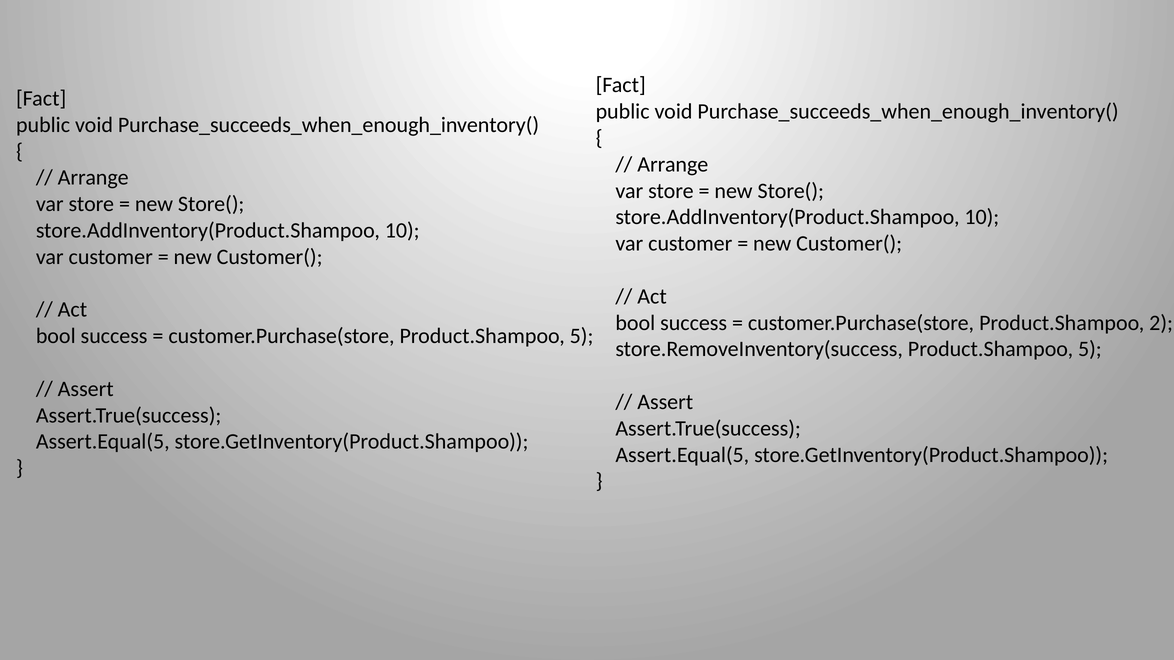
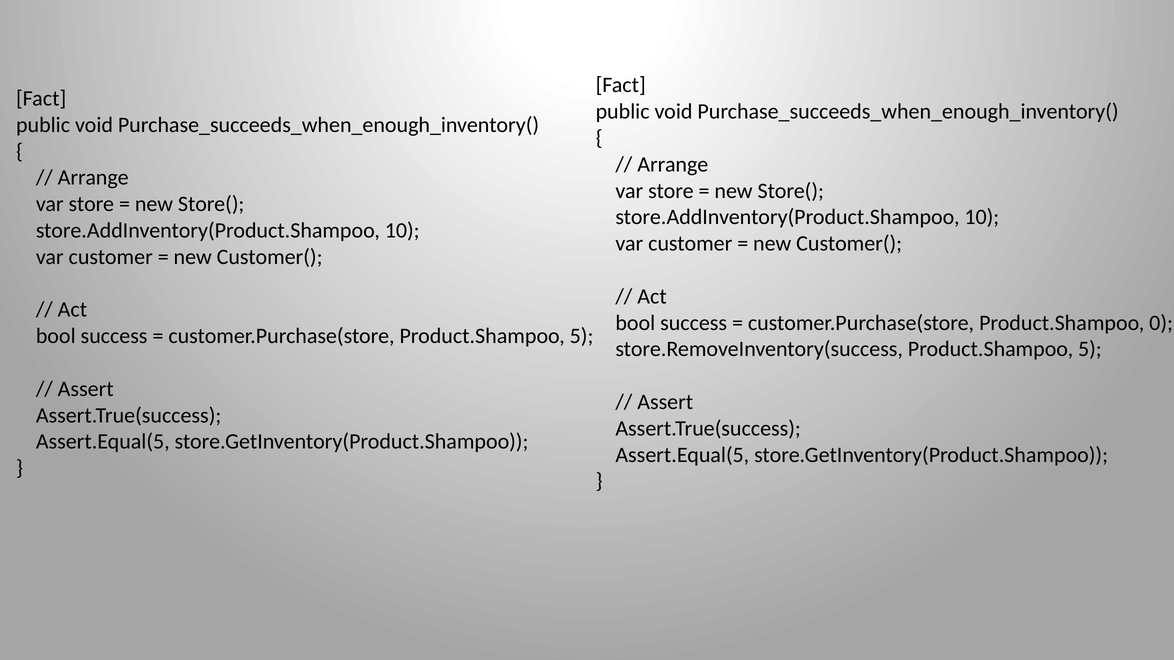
2: 2 -> 0
